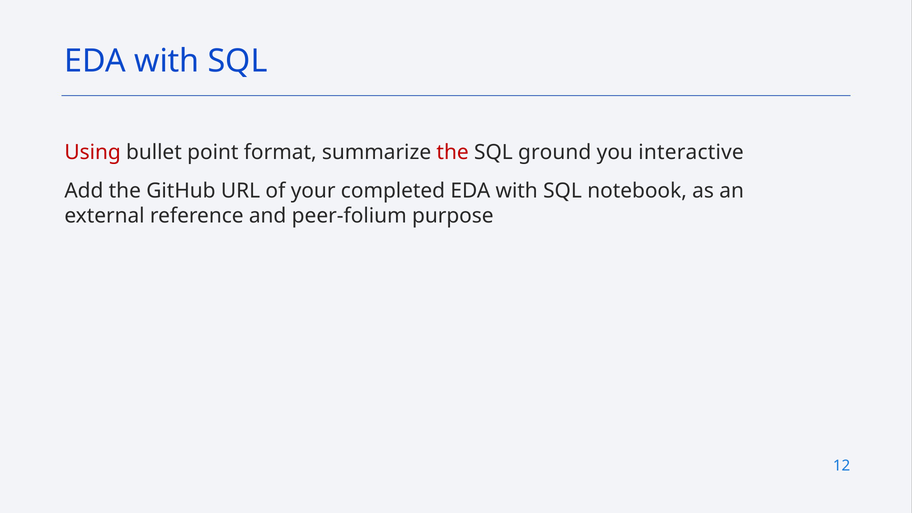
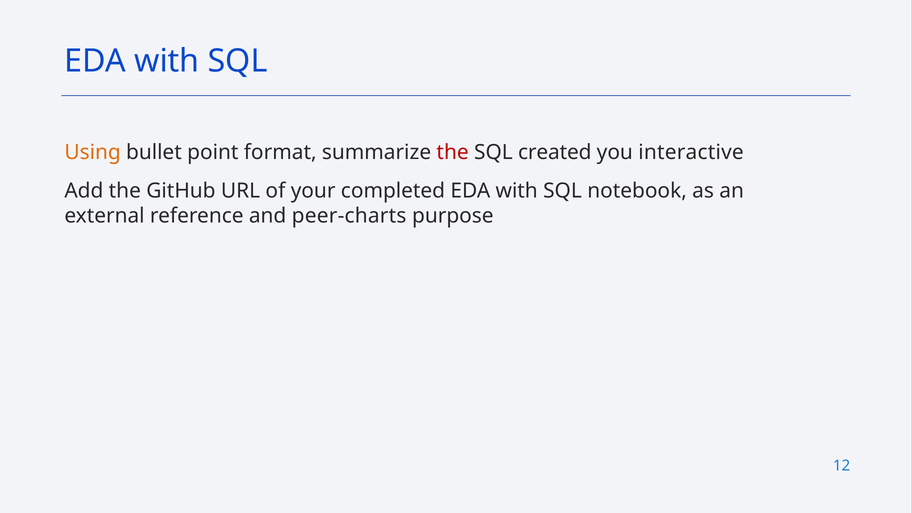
Using colour: red -> orange
ground: ground -> created
peer-folium: peer-folium -> peer-charts
